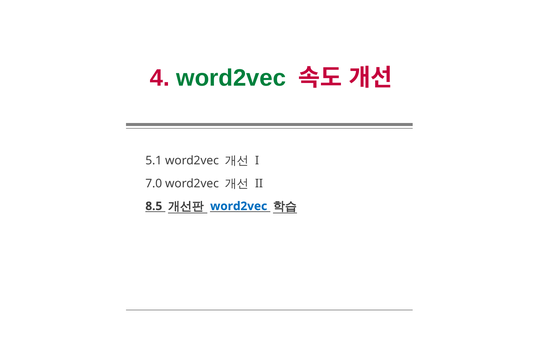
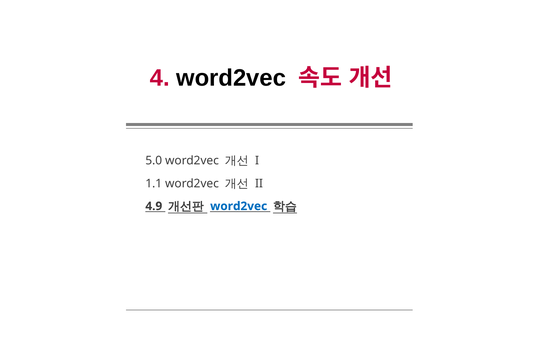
word2vec at (231, 78) colour: green -> black
5.1: 5.1 -> 5.0
7.0: 7.0 -> 1.1
8.5: 8.5 -> 4.9
